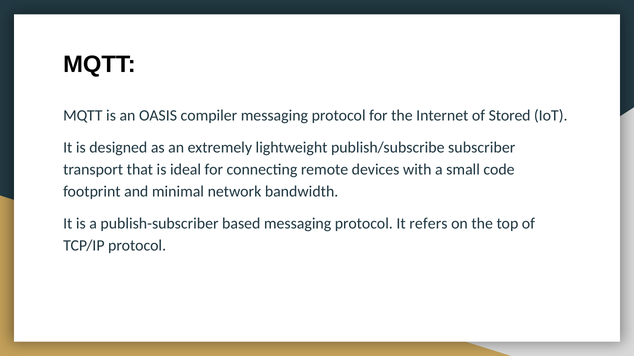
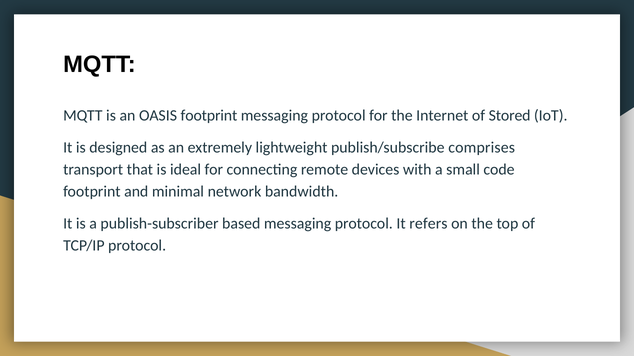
OASIS compiler: compiler -> footprint
subscriber: subscriber -> comprises
